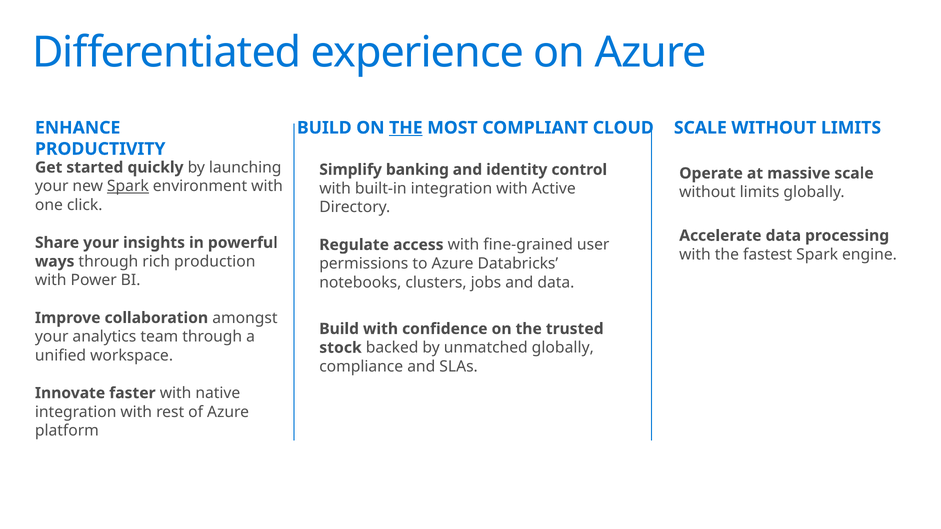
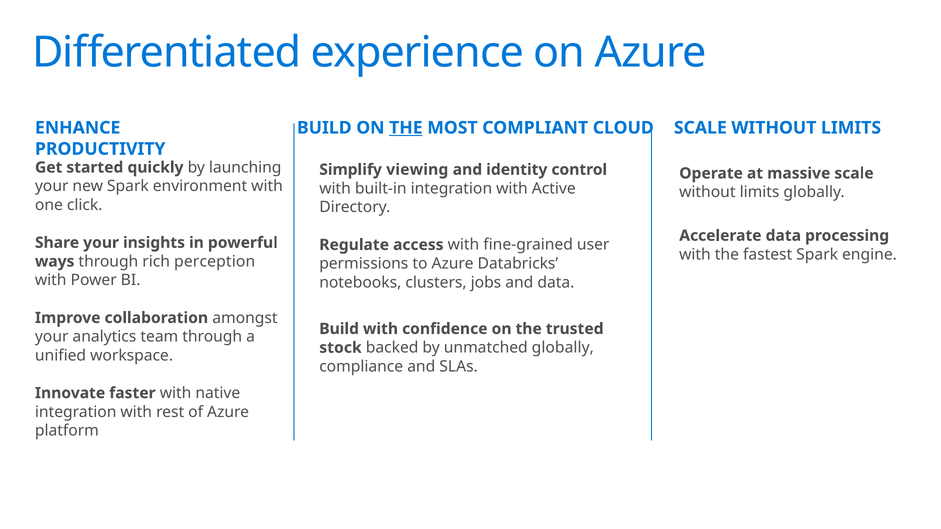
banking: banking -> viewing
Spark at (128, 186) underline: present -> none
production: production -> perception
